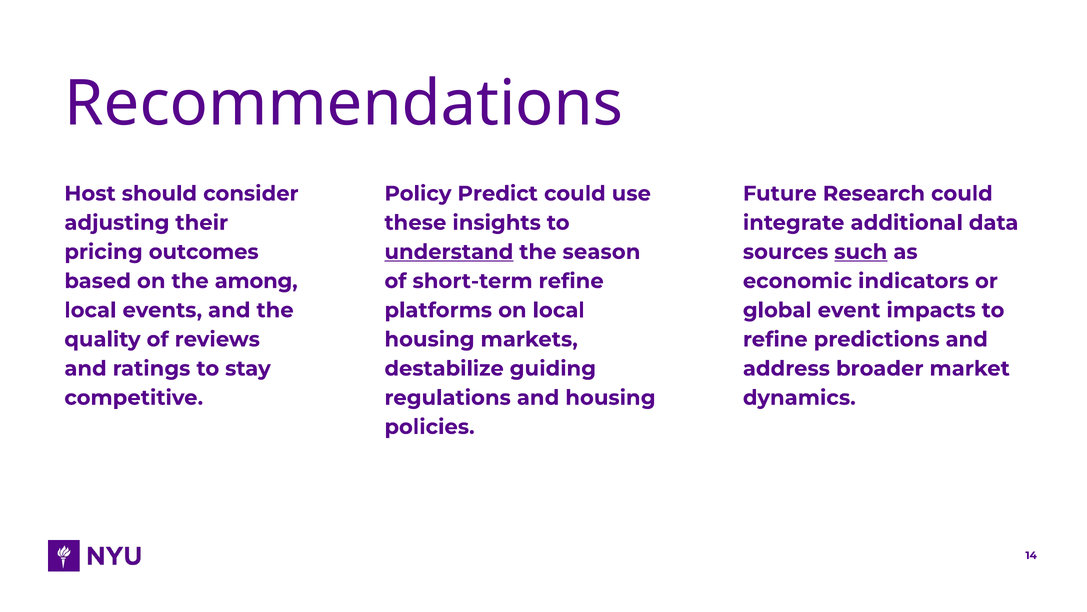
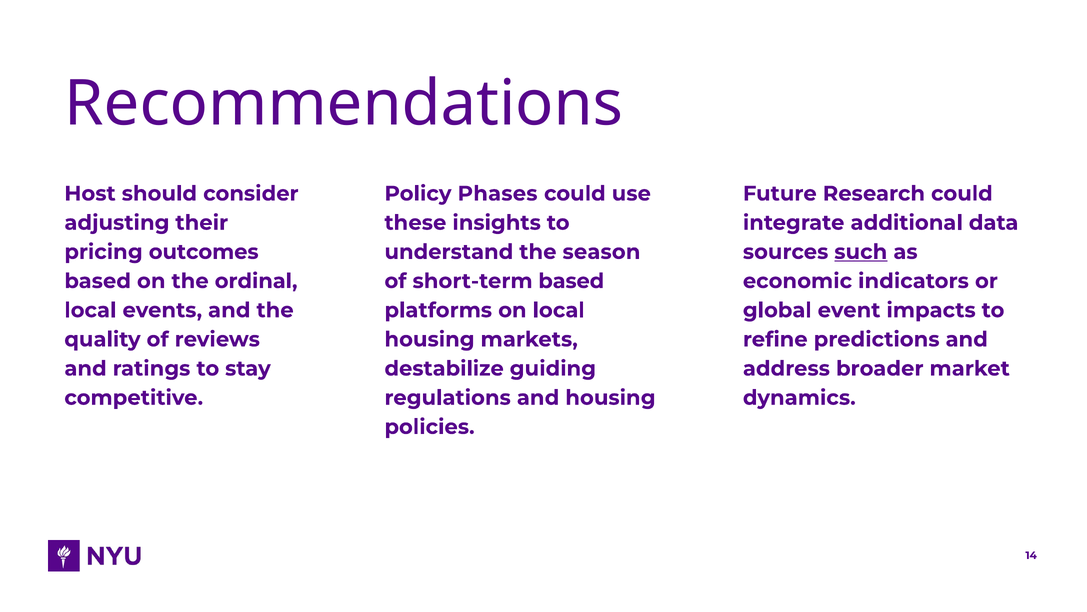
Predict: Predict -> Phases
understand underline: present -> none
among: among -> ordinal
short-term refine: refine -> based
